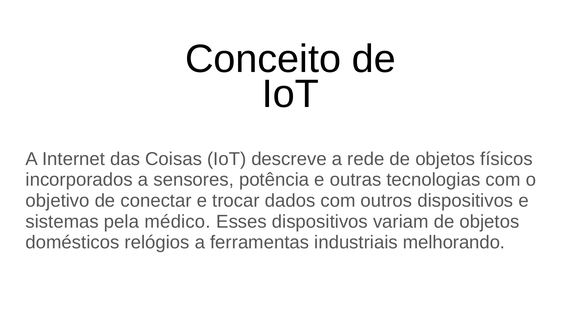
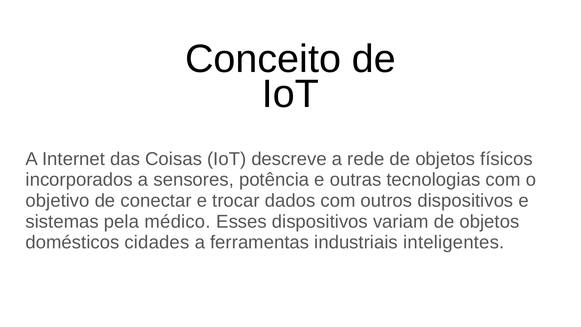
relógios: relógios -> cidades
melhorando: melhorando -> inteligentes
